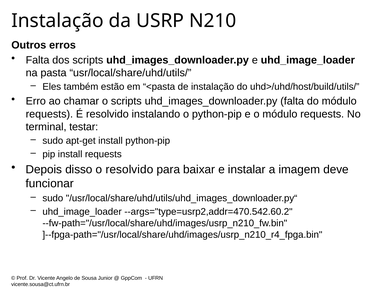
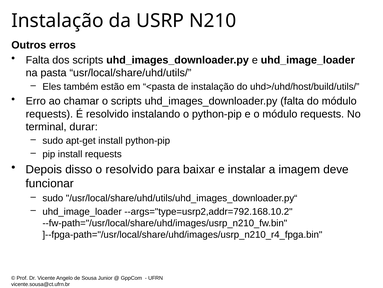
testar: testar -> durar
--args="type=usrp2,addr=470.542.60.2: --args="type=usrp2,addr=470.542.60.2 -> --args="type=usrp2,addr=792.168.10.2
